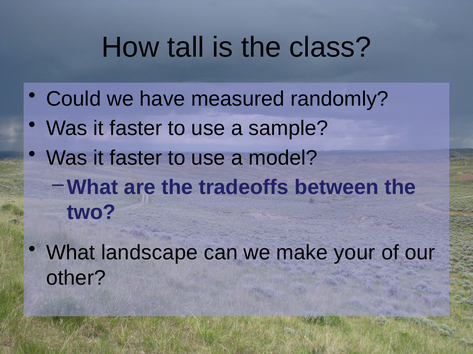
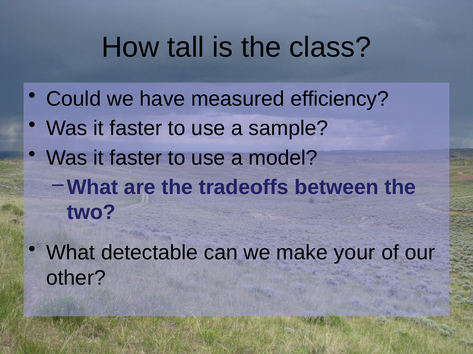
randomly: randomly -> efficiency
landscape: landscape -> detectable
